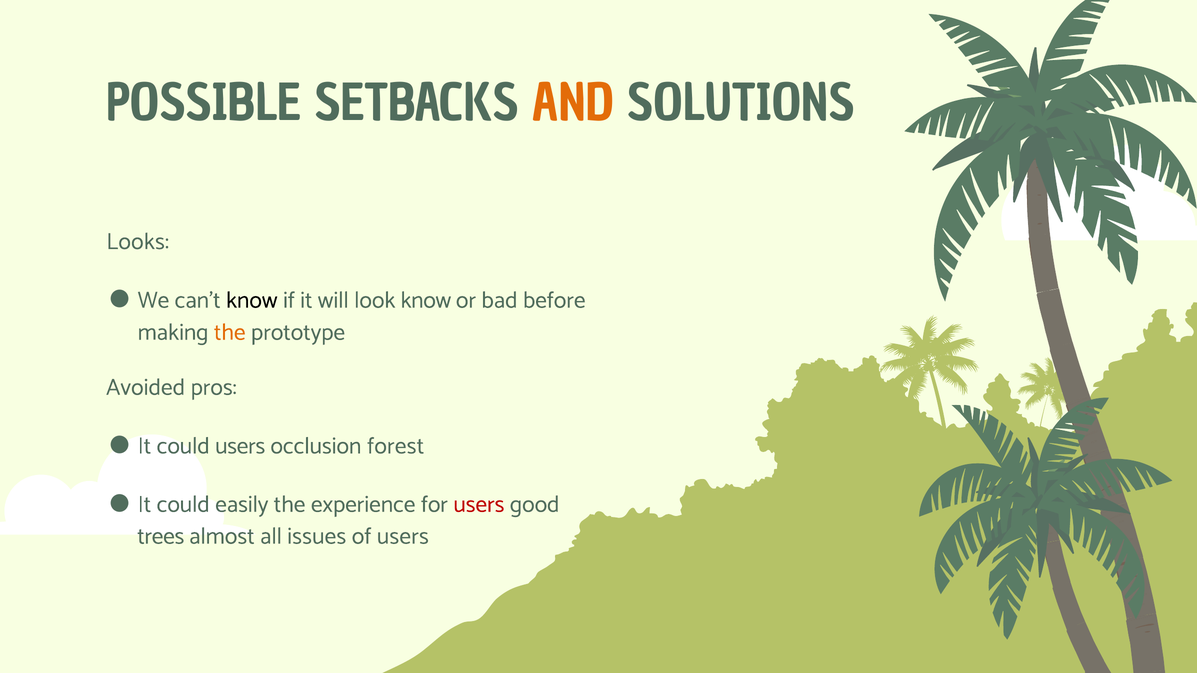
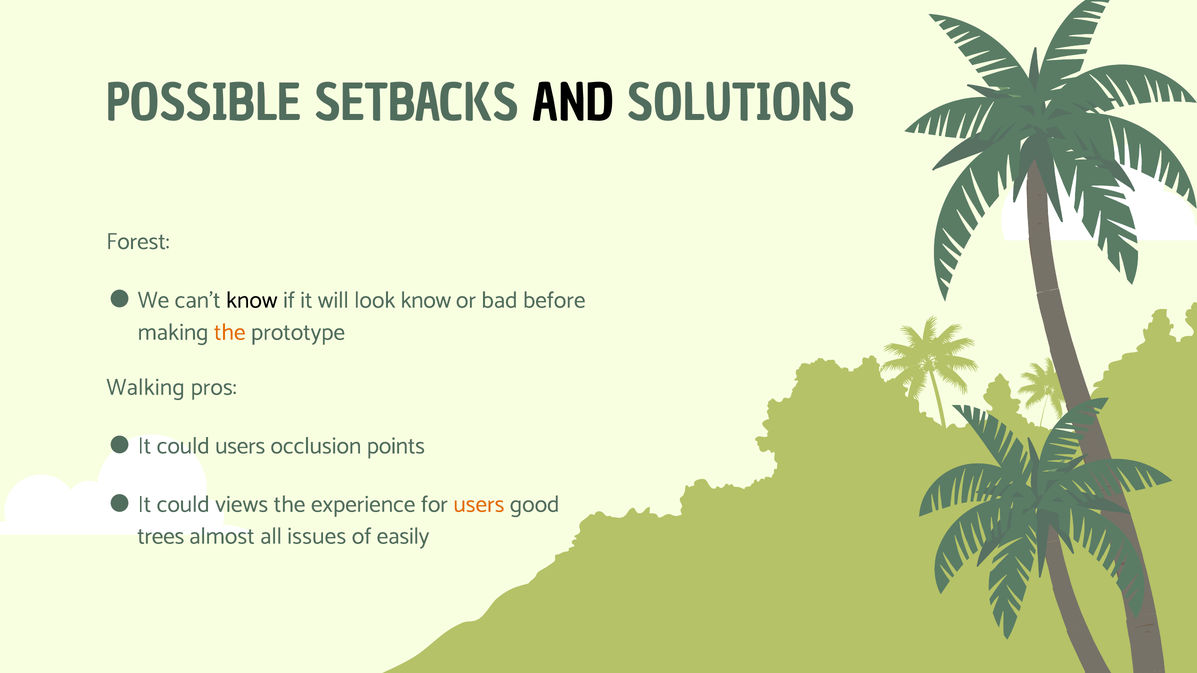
AND colour: orange -> black
Looks: Looks -> Forest
Avoided: Avoided -> Walking
forest: forest -> points
easily: easily -> views
users at (479, 504) colour: red -> orange
of users: users -> easily
